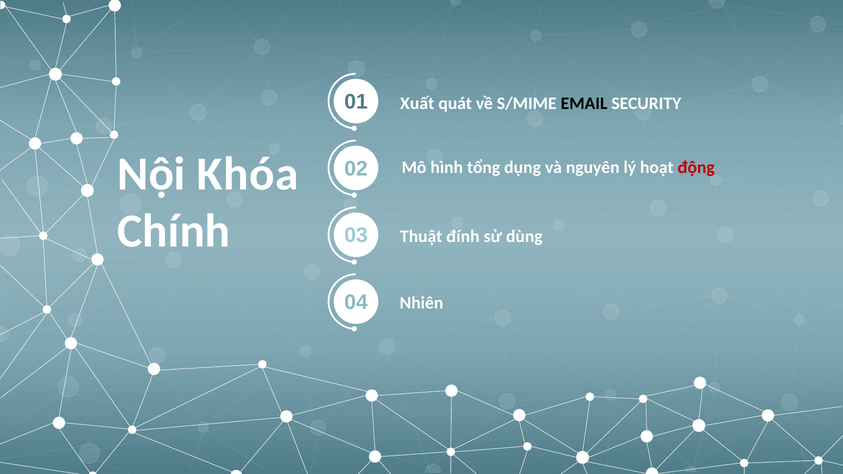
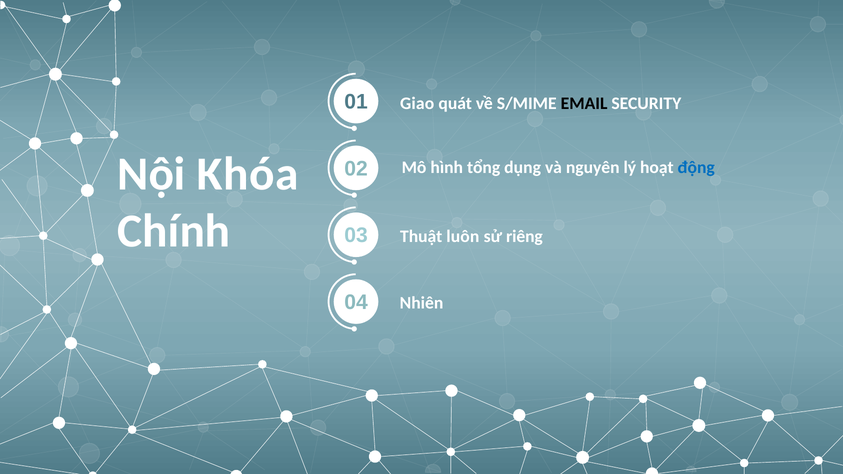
Xuất: Xuất -> Giao
động colour: red -> blue
đính: đính -> luôn
dùng: dùng -> riêng
